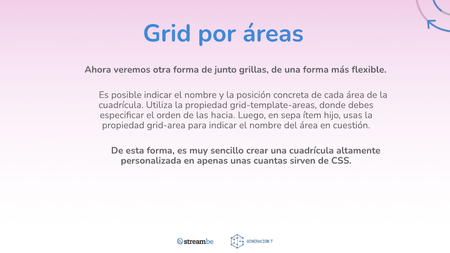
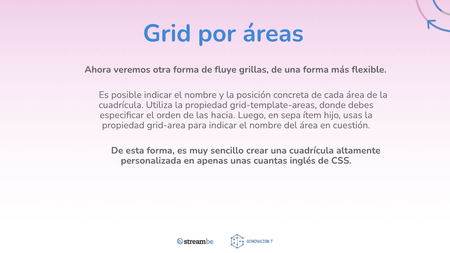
junto: junto -> fluye
sirven: sirven -> inglés
